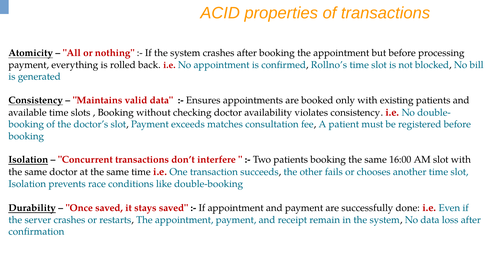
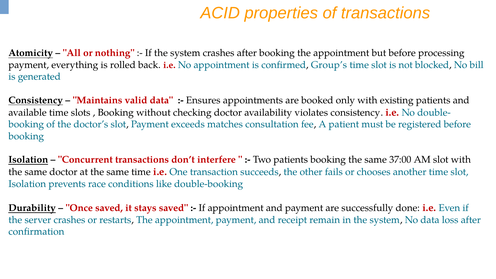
Rollno’s: Rollno’s -> Group’s
16:00: 16:00 -> 37:00
